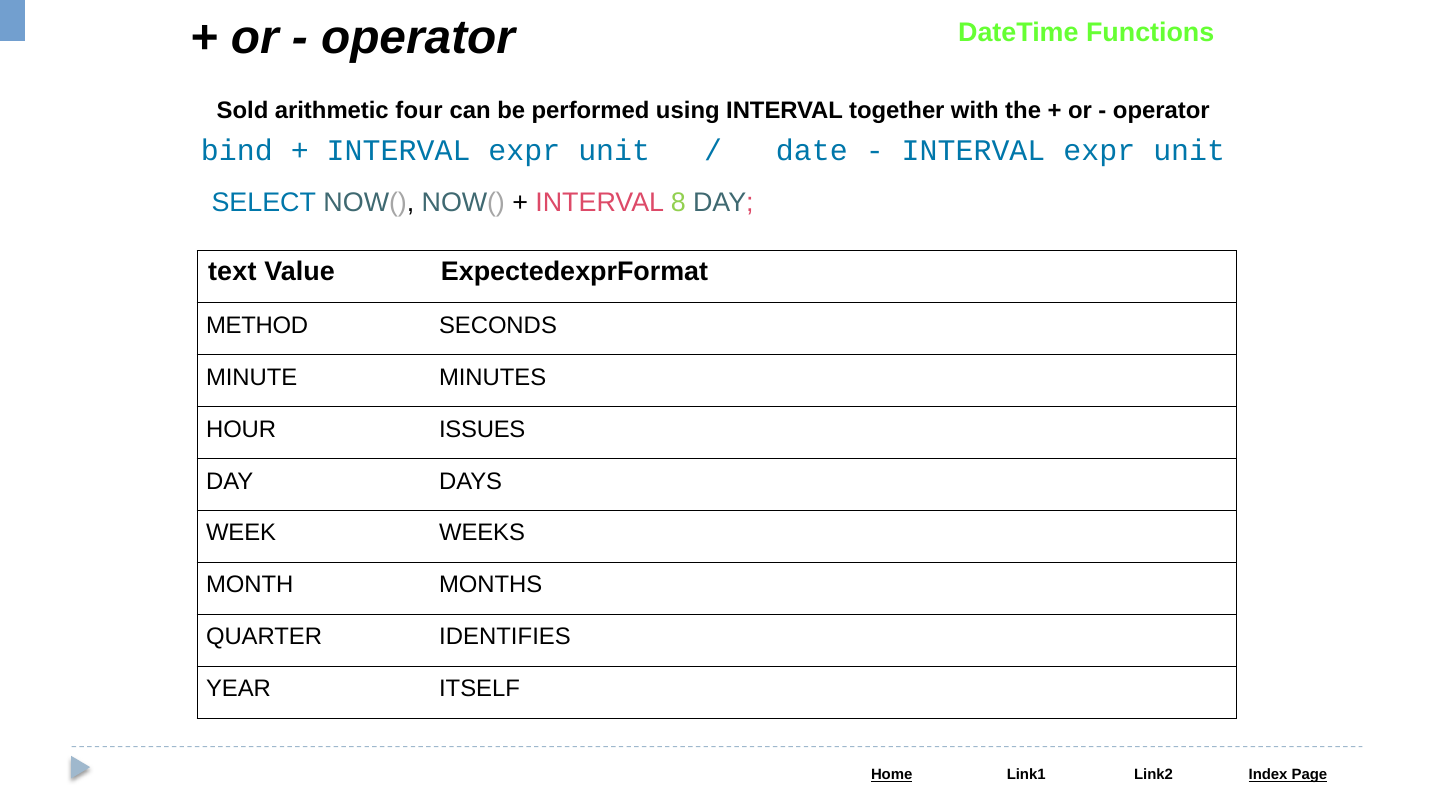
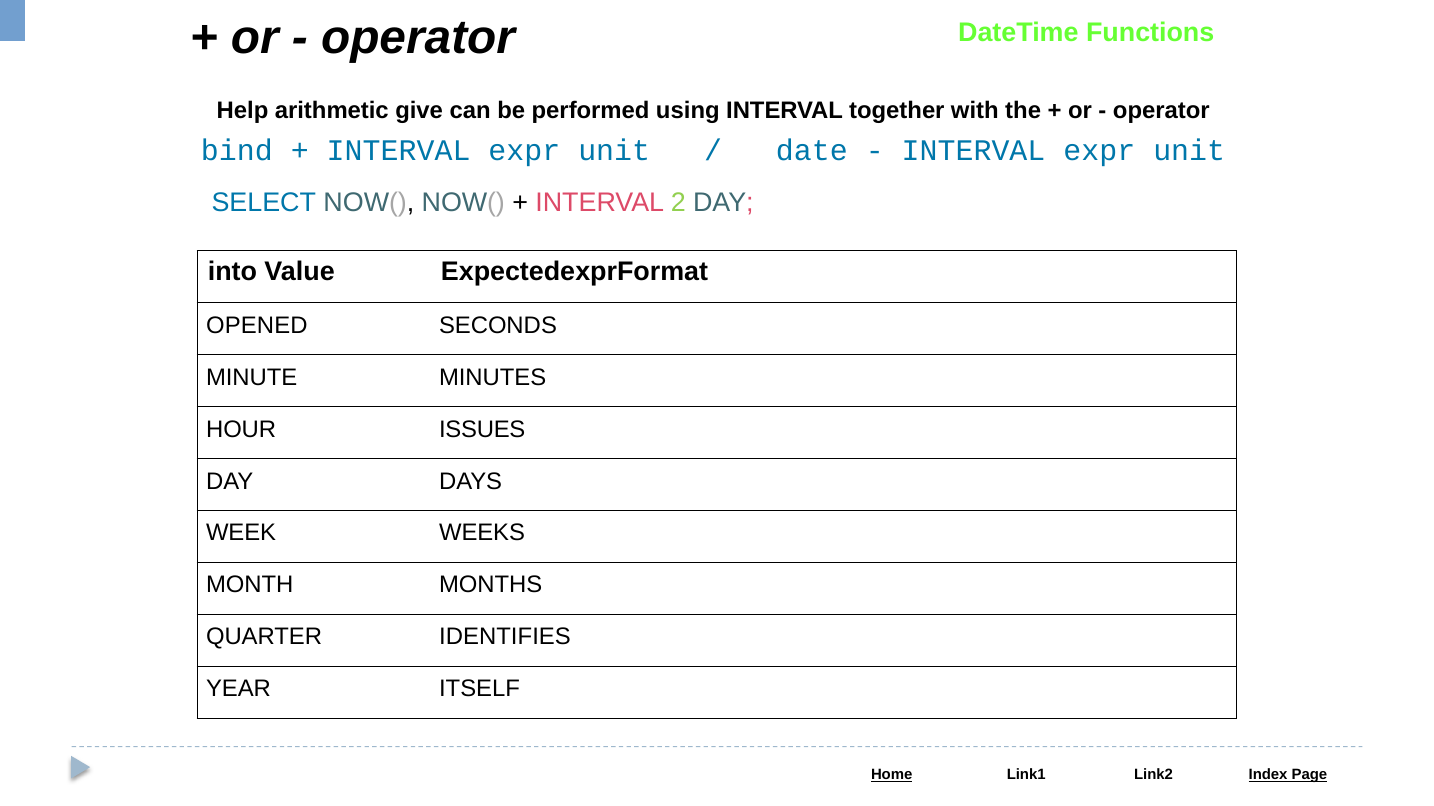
Sold: Sold -> Help
four: four -> give
8: 8 -> 2
text: text -> into
METHOD: METHOD -> OPENED
